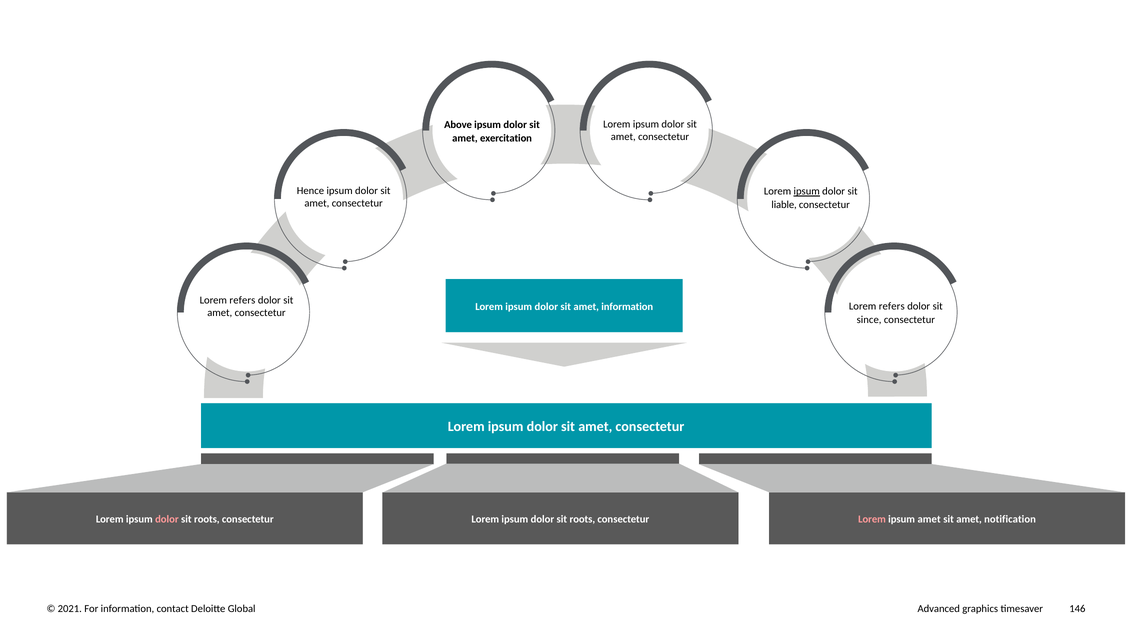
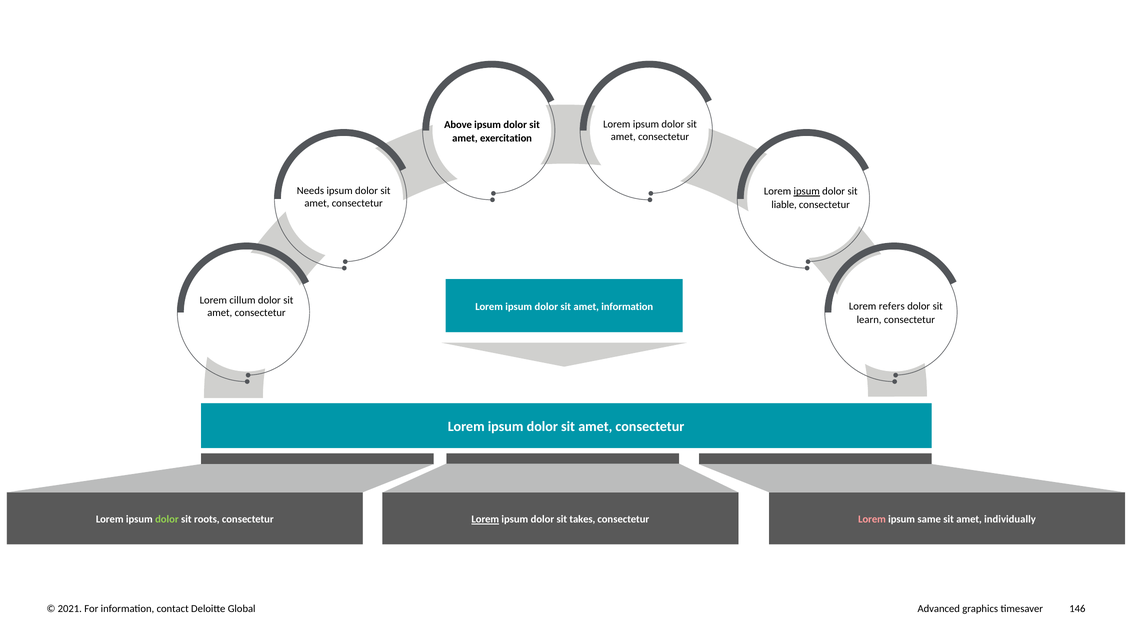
Hence: Hence -> Needs
refers at (242, 300): refers -> cillum
since: since -> learn
dolor at (167, 519) colour: pink -> light green
Lorem at (485, 519) underline: none -> present
roots at (582, 519): roots -> takes
ipsum amet: amet -> same
notification: notification -> individually
